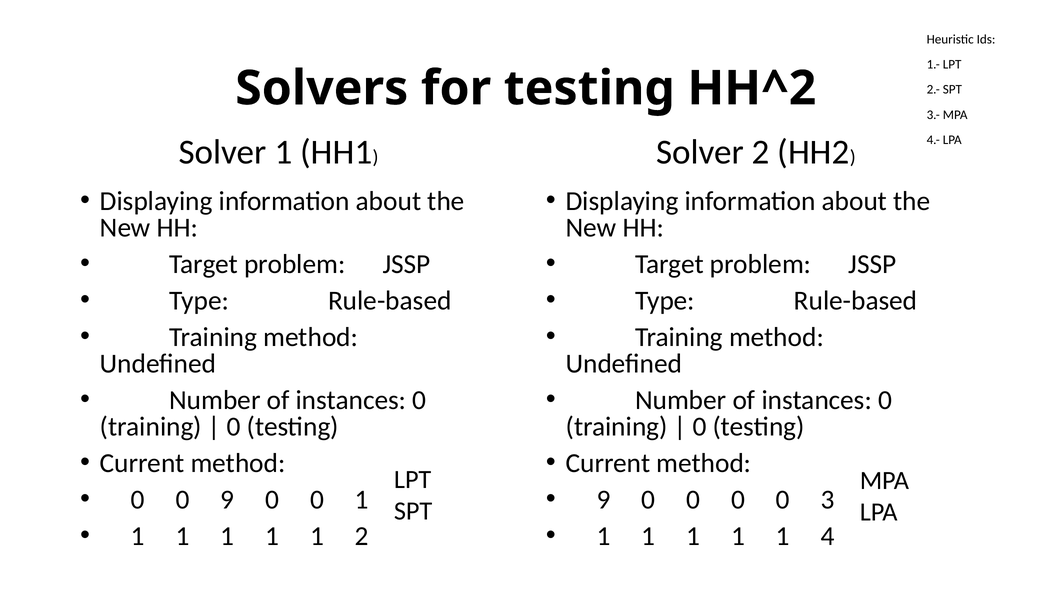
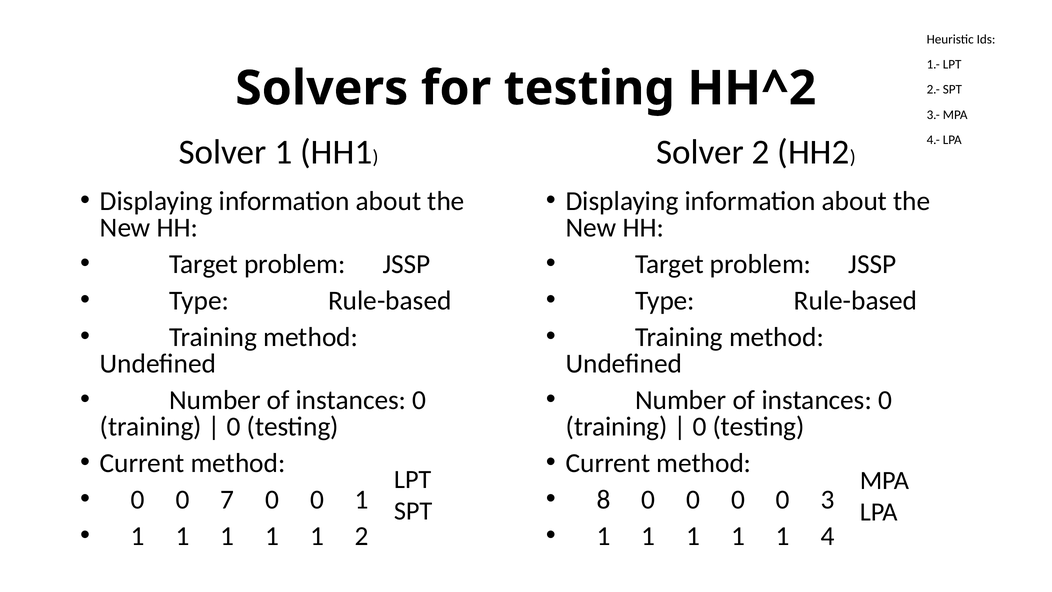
0 9: 9 -> 7
9 at (604, 500): 9 -> 8
